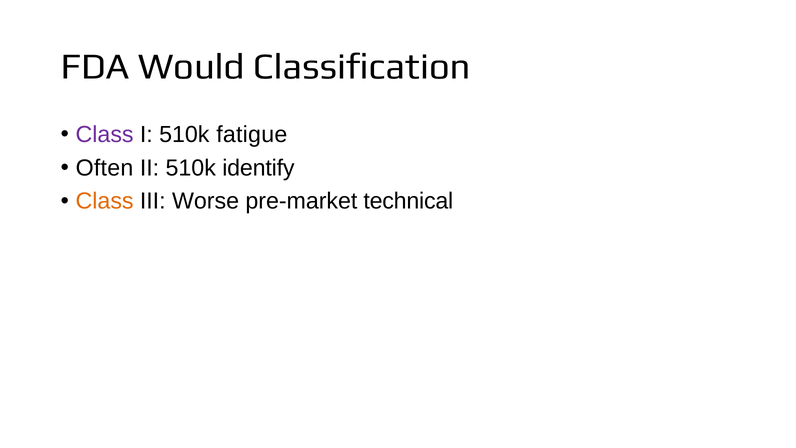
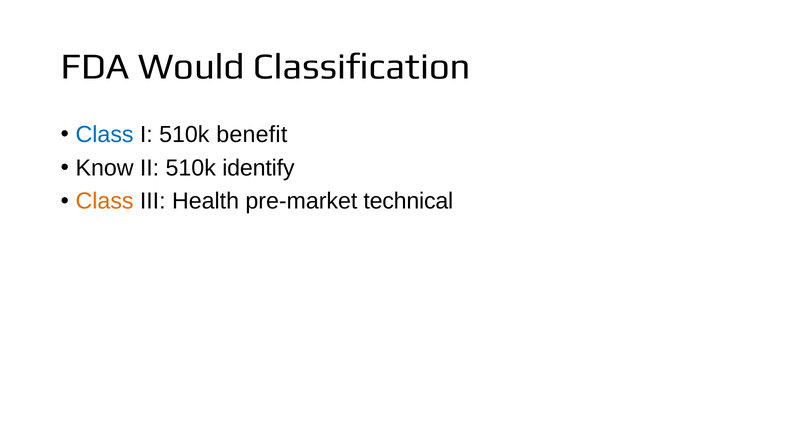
Class at (105, 135) colour: purple -> blue
fatigue: fatigue -> benefit
Often: Often -> Know
Worse: Worse -> Health
